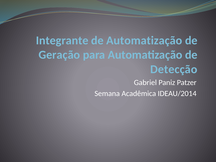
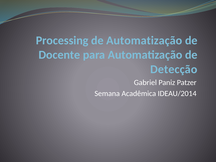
Integrante: Integrante -> Processing
Geração: Geração -> Docente
